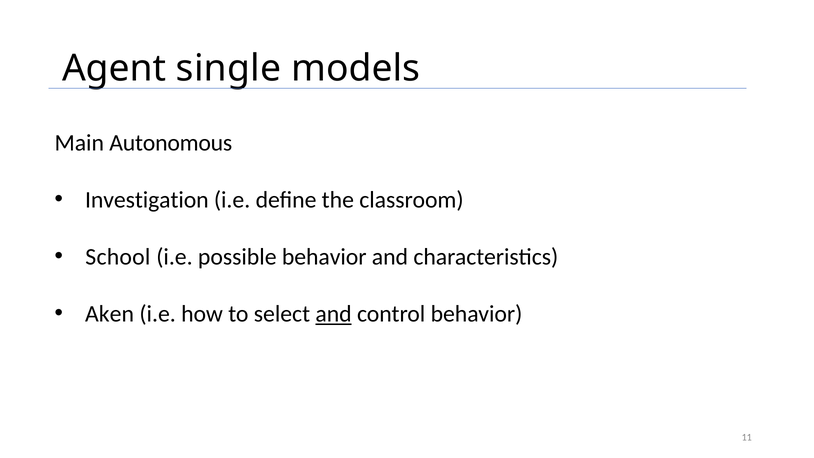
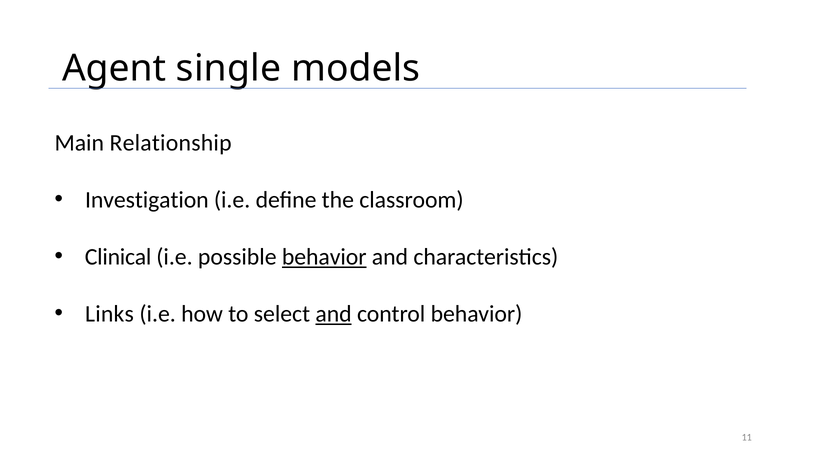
Autonomous: Autonomous -> Relationship
School: School -> Clinical
behavior at (324, 257) underline: none -> present
Aken: Aken -> Links
